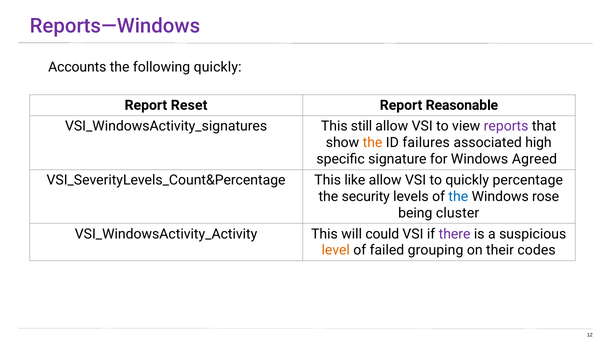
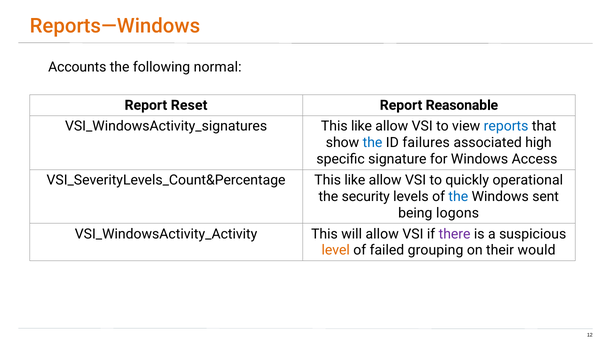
Reports—Windows colour: purple -> orange
following quickly: quickly -> normal
still at (362, 126): still -> like
reports colour: purple -> blue
the at (373, 142) colour: orange -> blue
Agreed: Agreed -> Access
percentage: percentage -> operational
rose: rose -> sent
cluster: cluster -> logons
will could: could -> allow
codes: codes -> would
